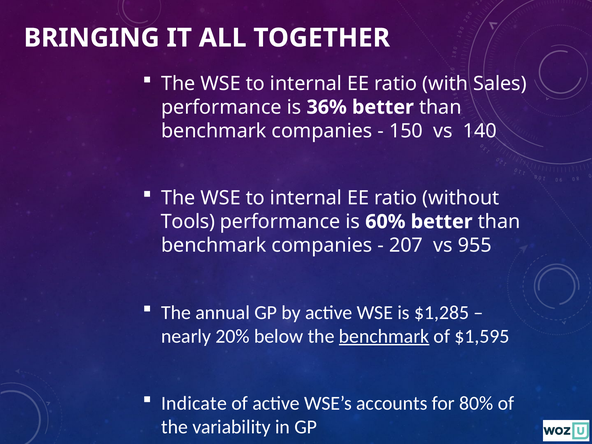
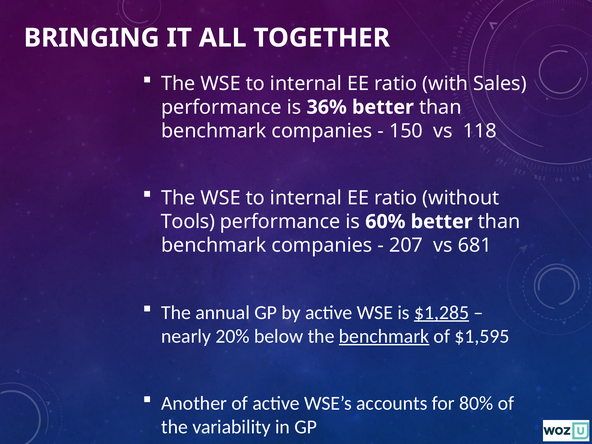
140: 140 -> 118
955: 955 -> 681
$1,285 underline: none -> present
Indicate: Indicate -> Another
